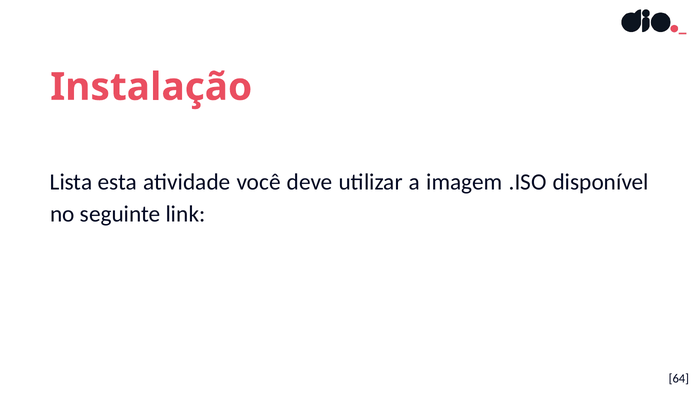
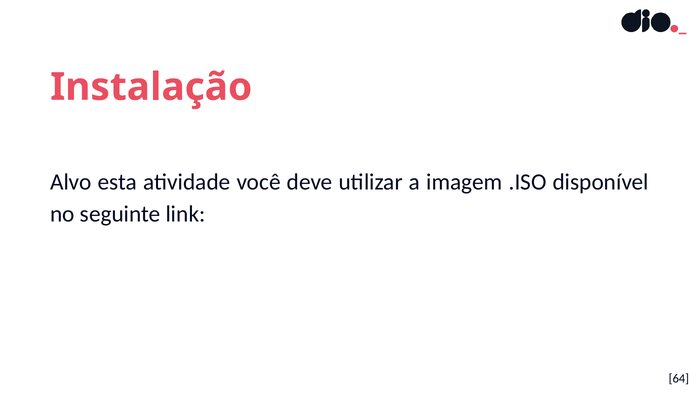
Lista: Lista -> Alvo
